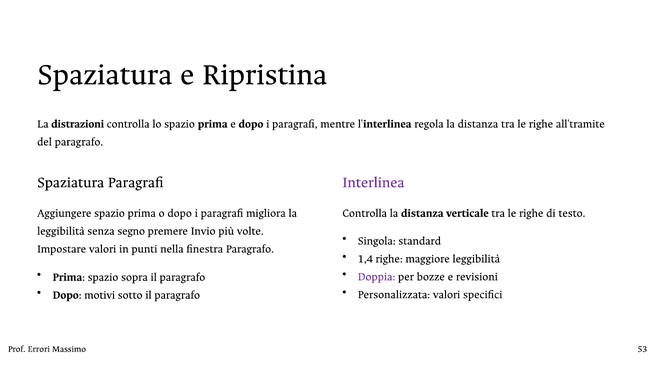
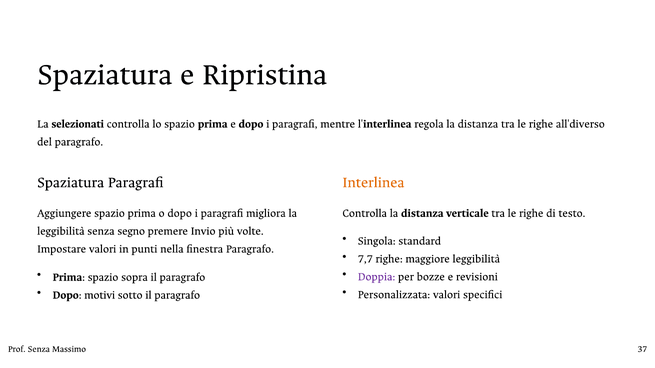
distrazioni: distrazioni -> selezionati
all'tramite: all'tramite -> all'diverso
Interlinea colour: purple -> orange
1,4: 1,4 -> 7,7
Prof Errori: Errori -> Senza
53: 53 -> 37
